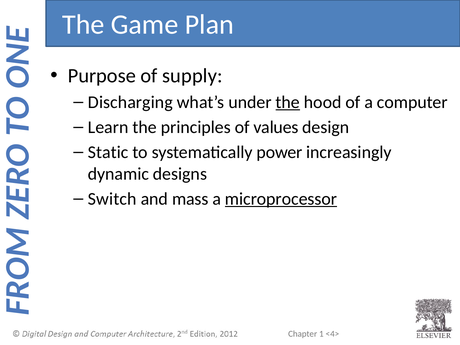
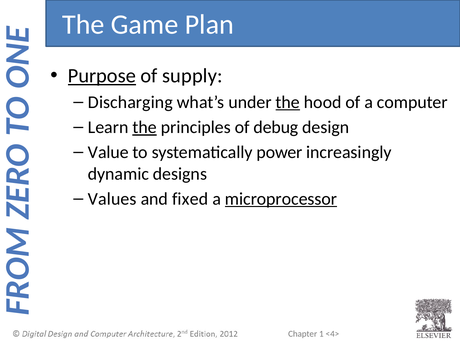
Purpose underline: none -> present
the at (145, 127) underline: none -> present
values: values -> debug
Static: Static -> Value
Switch: Switch -> Values
mass: mass -> fixed
